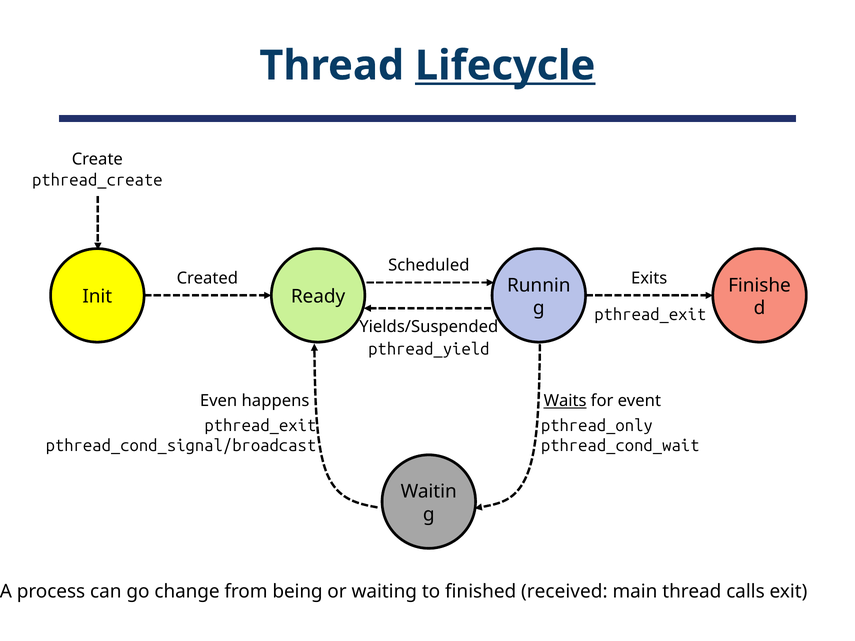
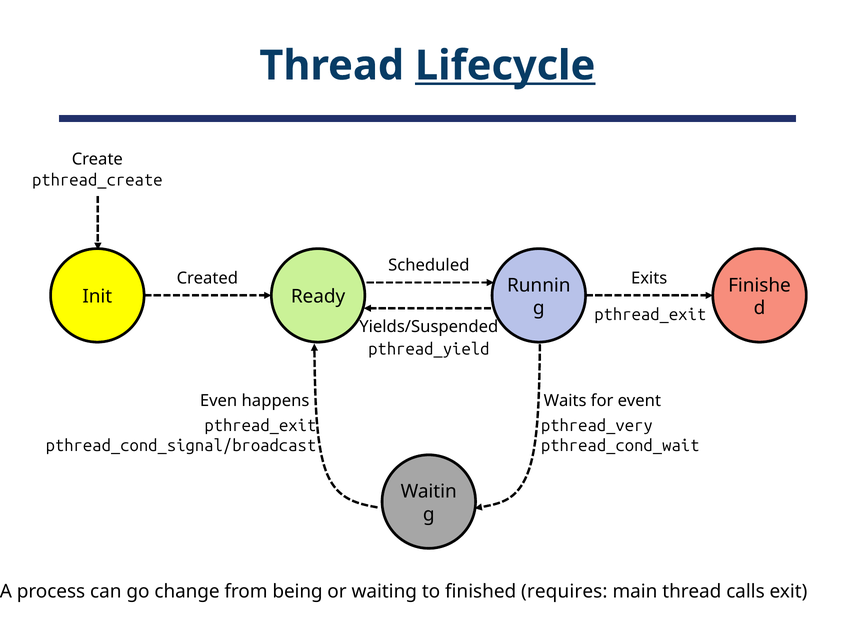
Waits underline: present -> none
pthread_only: pthread_only -> pthread_very
received: received -> requires
